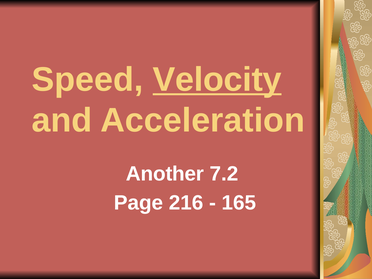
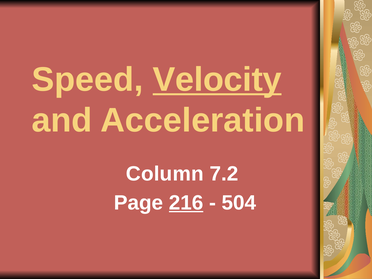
Another: Another -> Column
216 underline: none -> present
165: 165 -> 504
